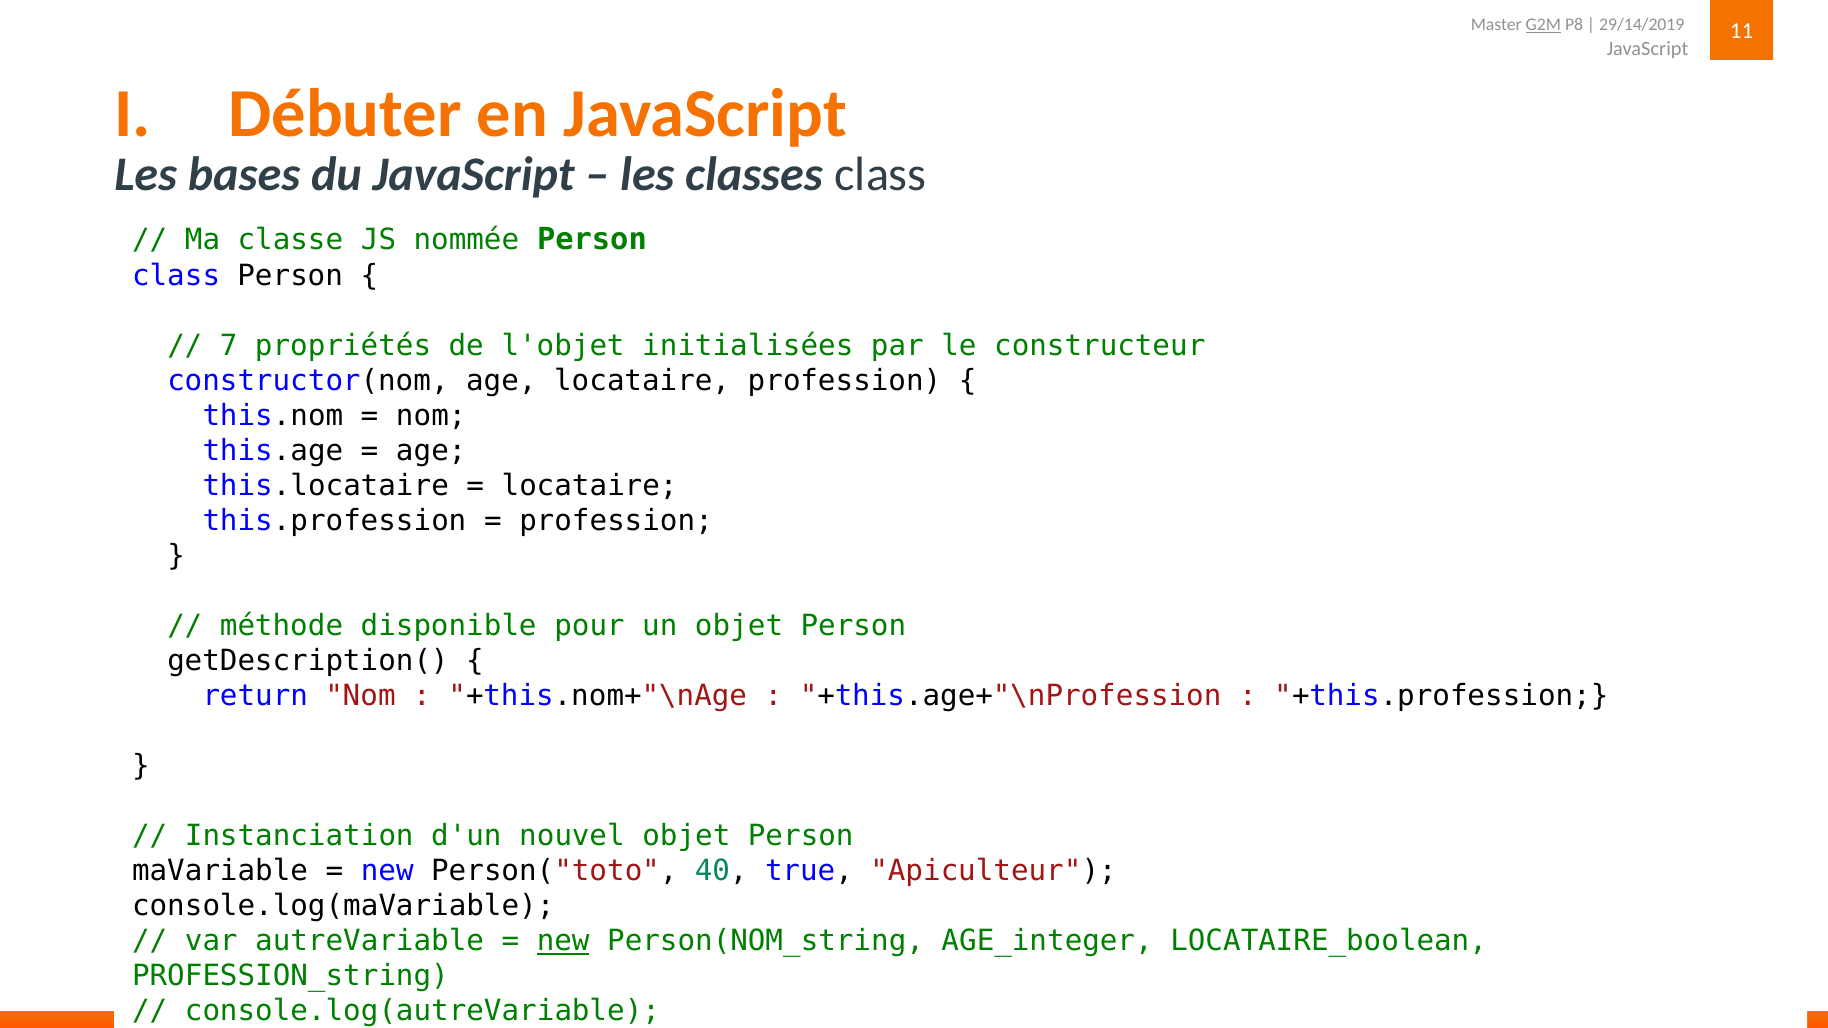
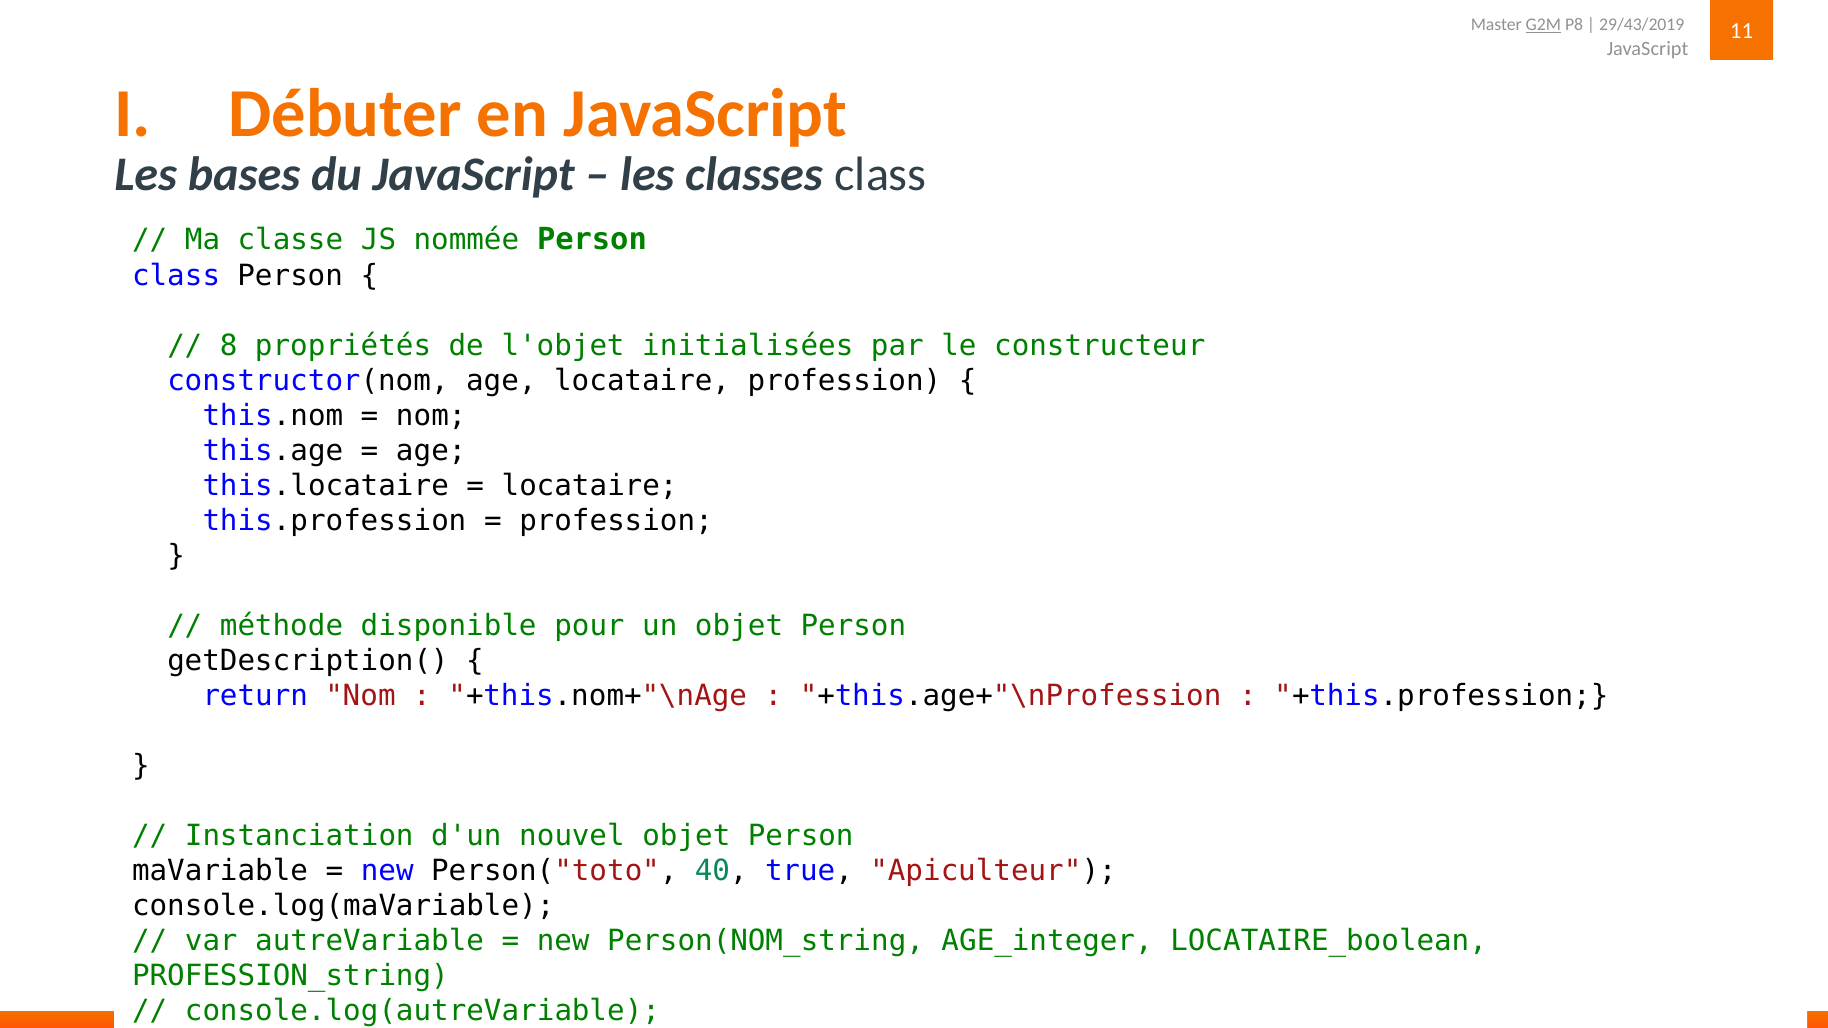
29/14/2019: 29/14/2019 -> 29/43/2019
7: 7 -> 8
new at (563, 941) underline: present -> none
